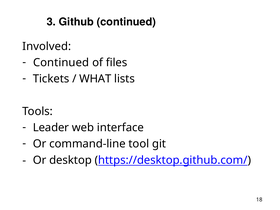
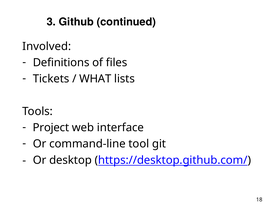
Continued at (61, 63): Continued -> Definitions
Leader: Leader -> Project
